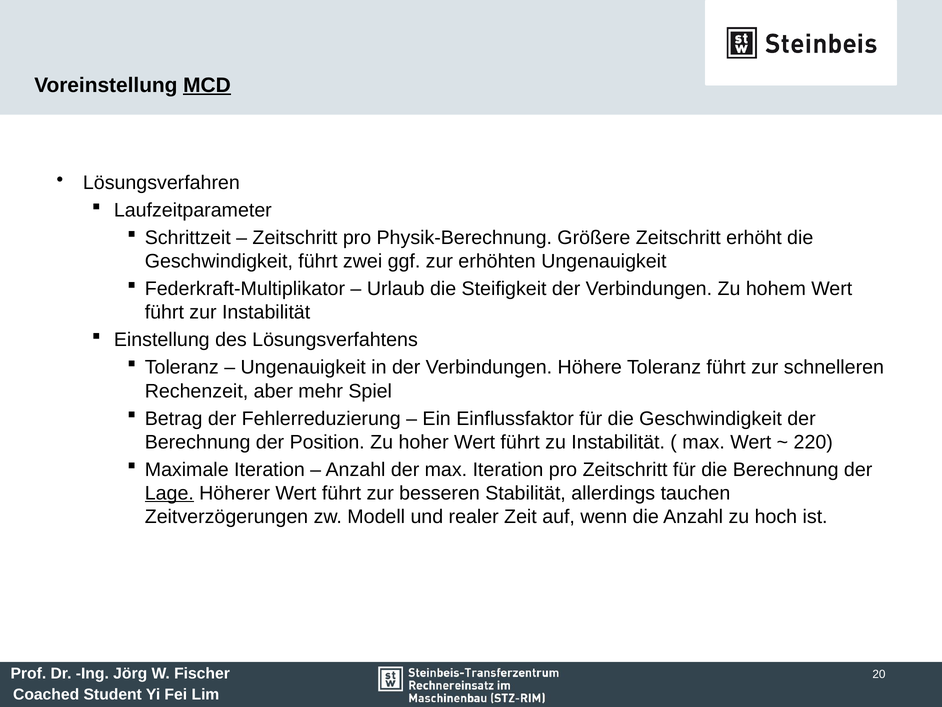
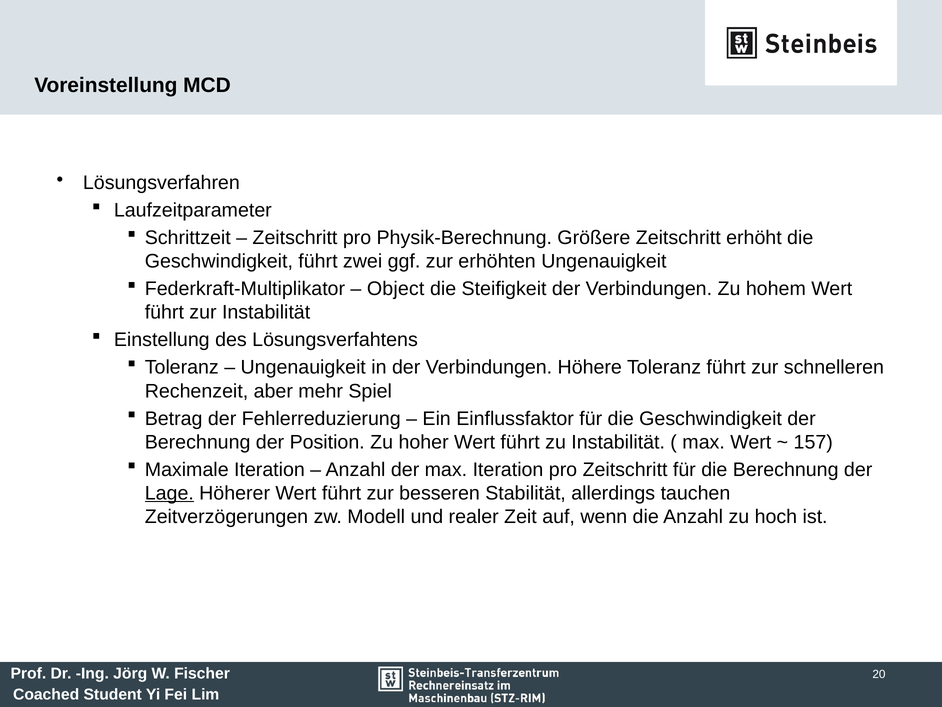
MCD underline: present -> none
Urlaub: Urlaub -> Object
220: 220 -> 157
